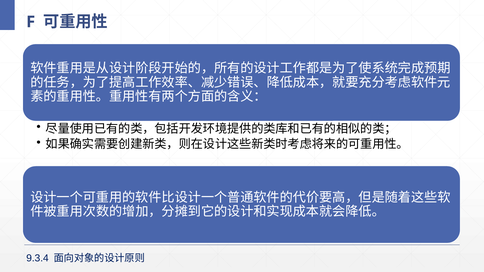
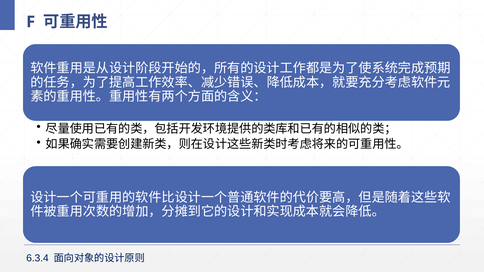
9.3.4: 9.3.4 -> 6.3.4
